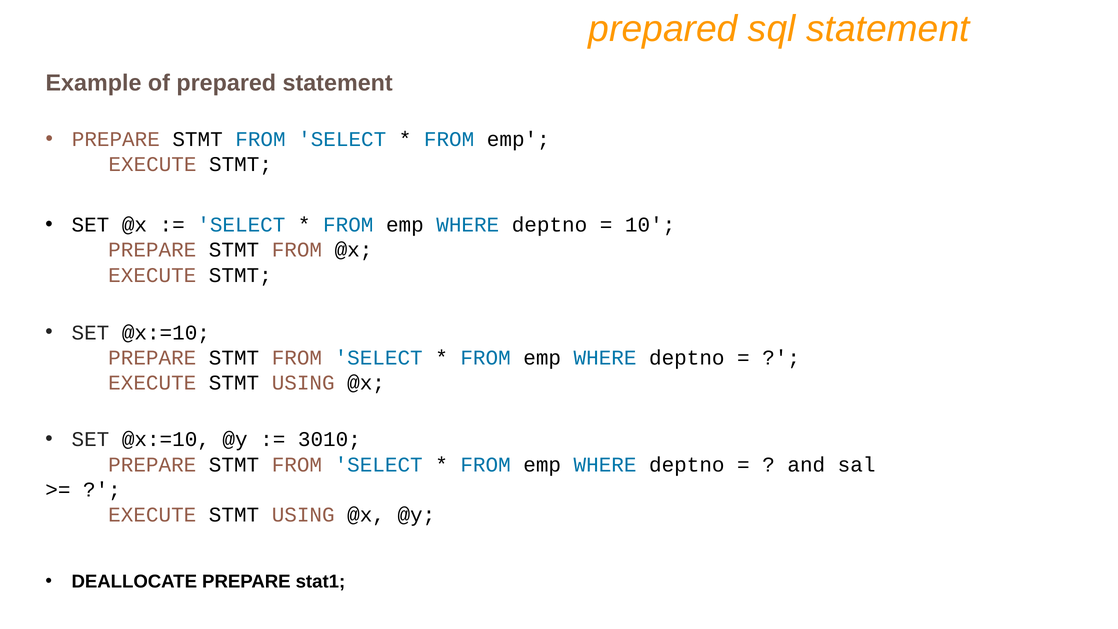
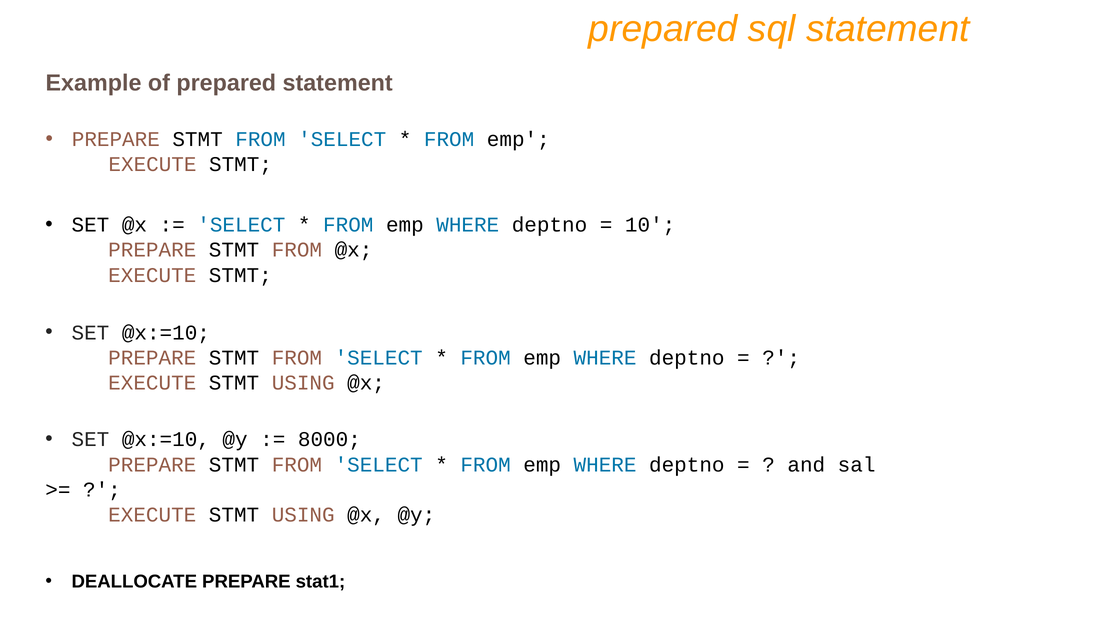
3010: 3010 -> 8000
